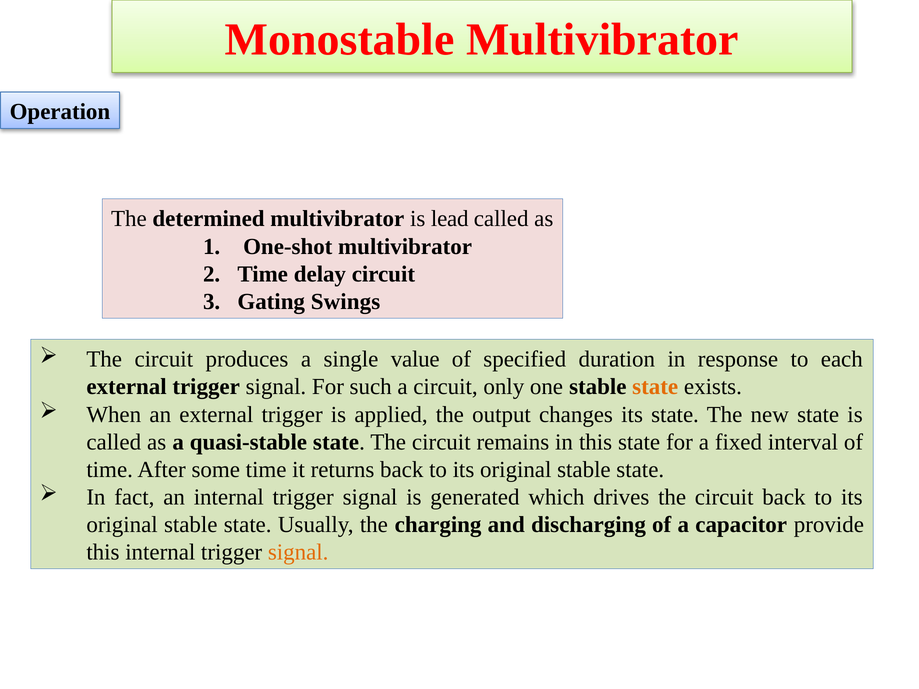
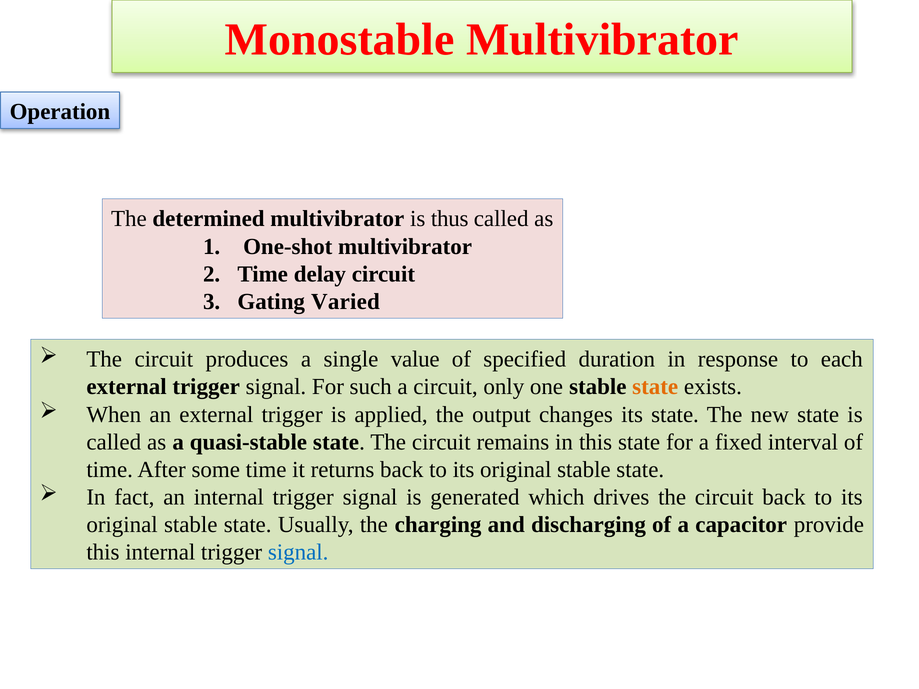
lead: lead -> thus
Swings: Swings -> Varied
signal at (298, 552) colour: orange -> blue
